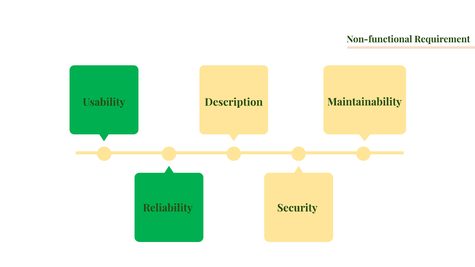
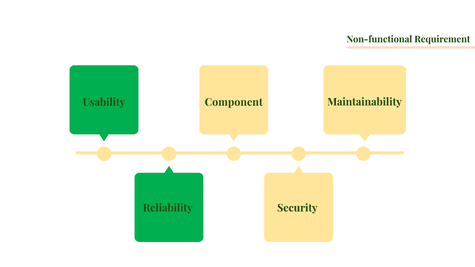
Description: Description -> Component
